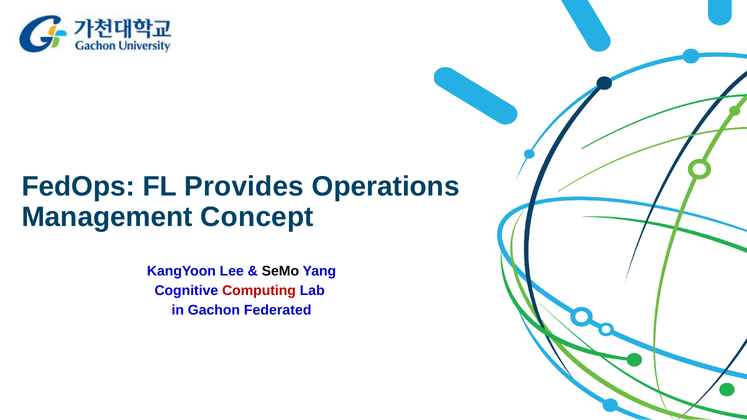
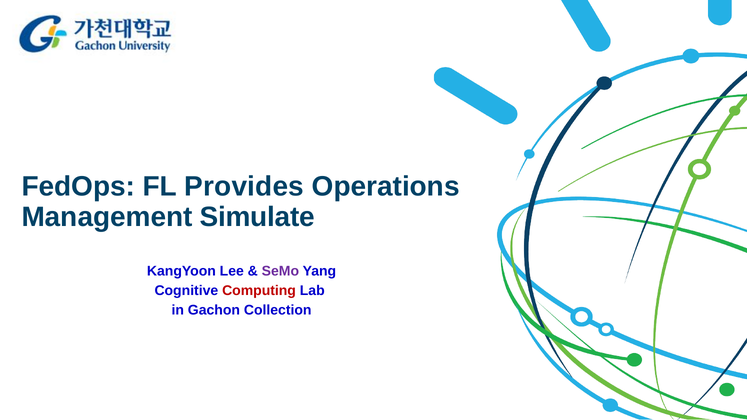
Concept: Concept -> Simulate
SeMo colour: black -> purple
Federated: Federated -> Collection
